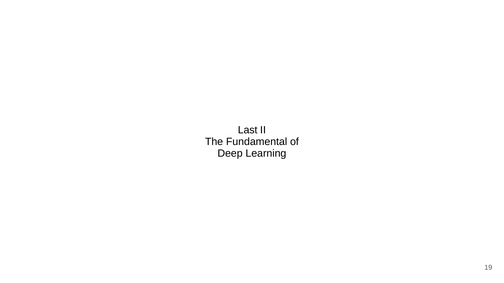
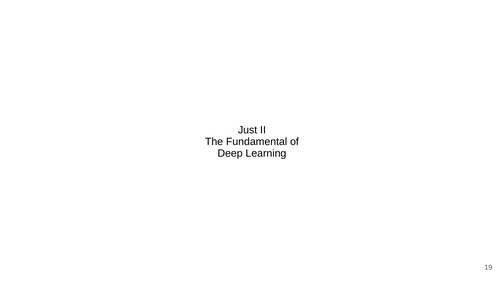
Last: Last -> Just
